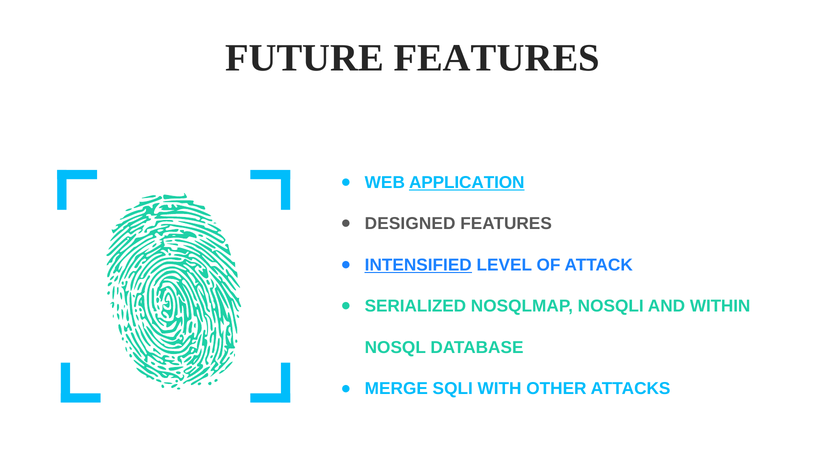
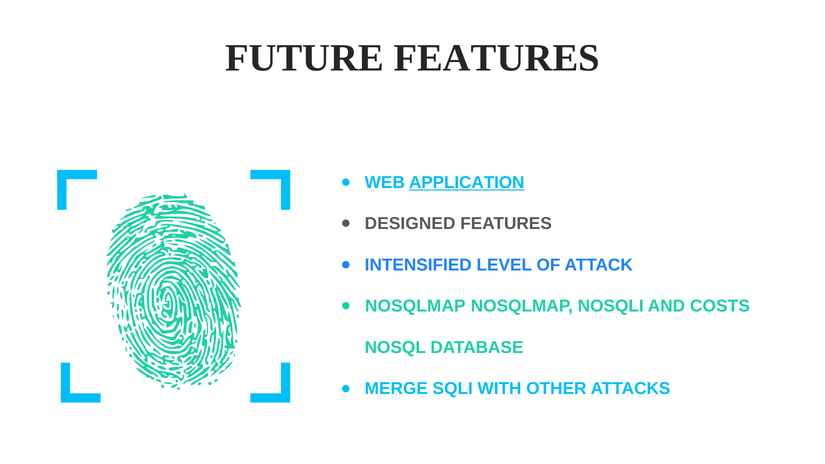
INTENSIFIED underline: present -> none
SERIALIZED at (415, 306): SERIALIZED -> NOSQLMAP
WITHIN: WITHIN -> COSTS
